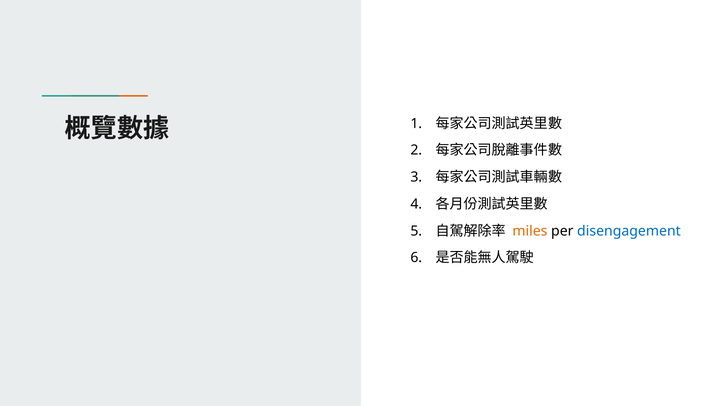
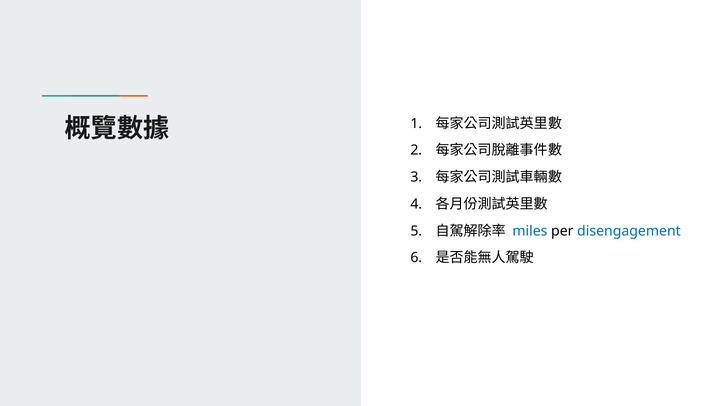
miles colour: orange -> blue
